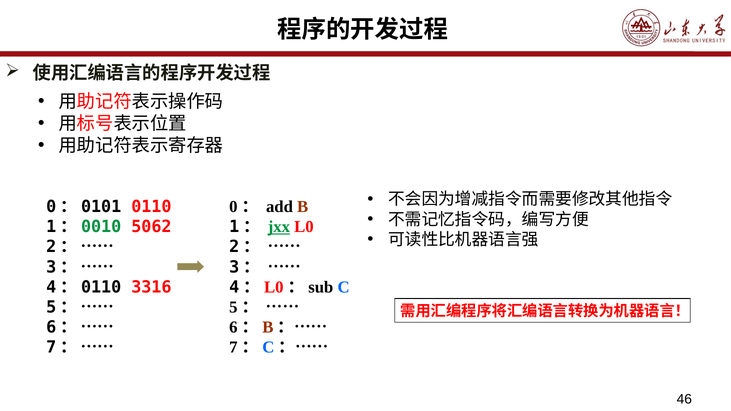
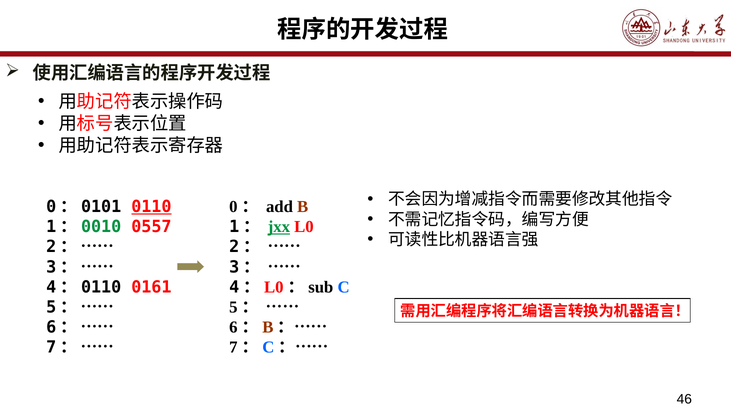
0110 underline: none -> present
5062: 5062 -> 0557
3316: 3316 -> 0161
